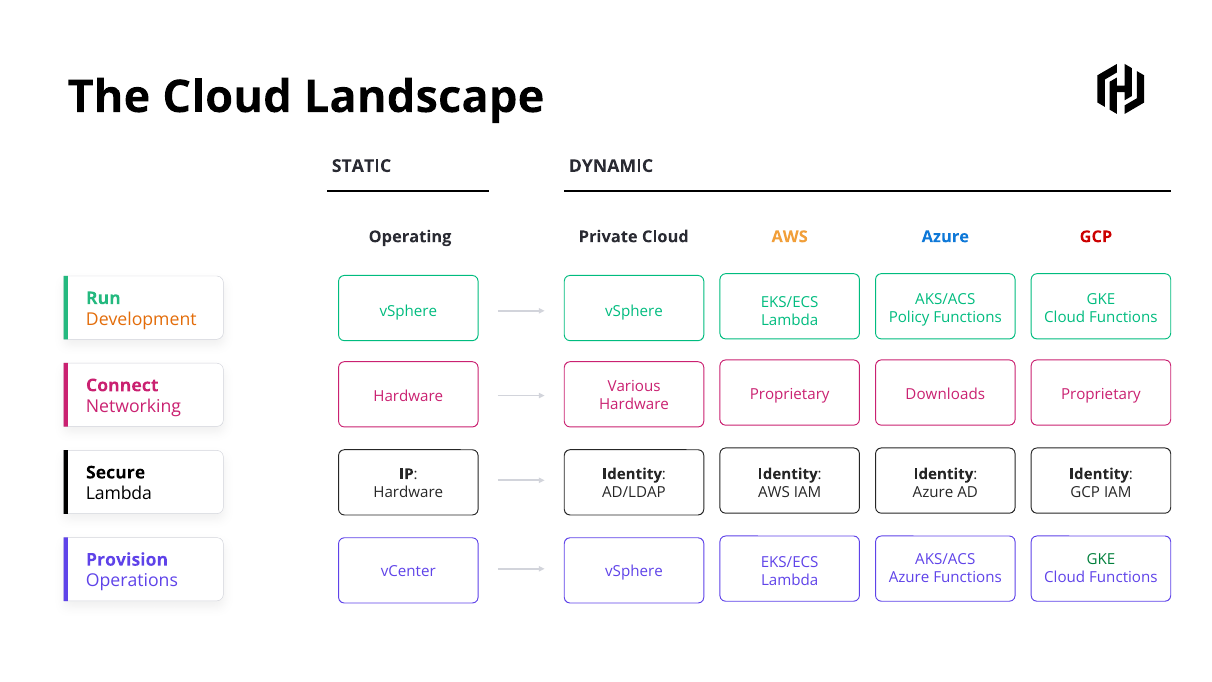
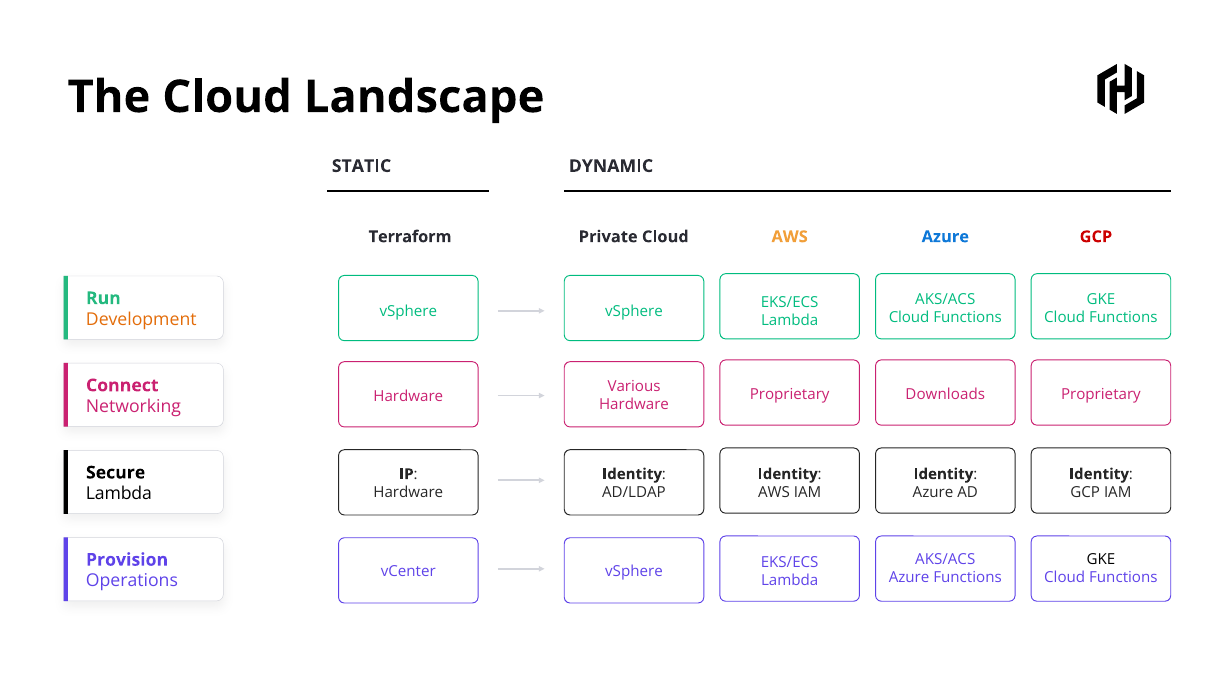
Operating: Operating -> Terraform
Policy at (909, 317): Policy -> Cloud
GKE at (1101, 559) colour: green -> black
